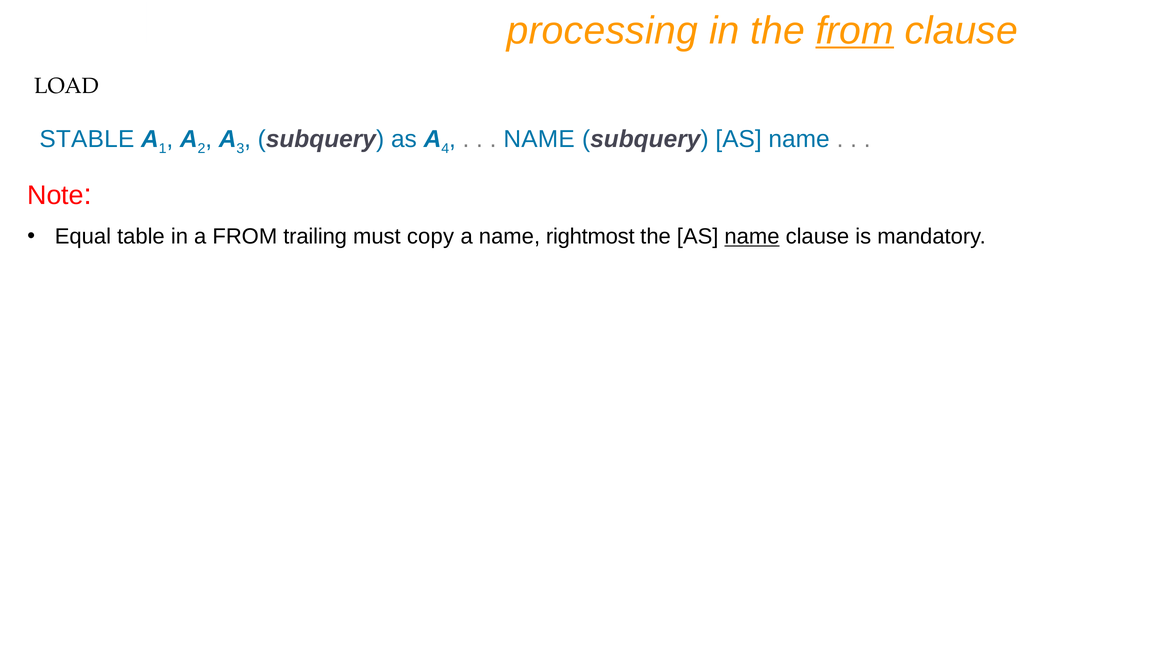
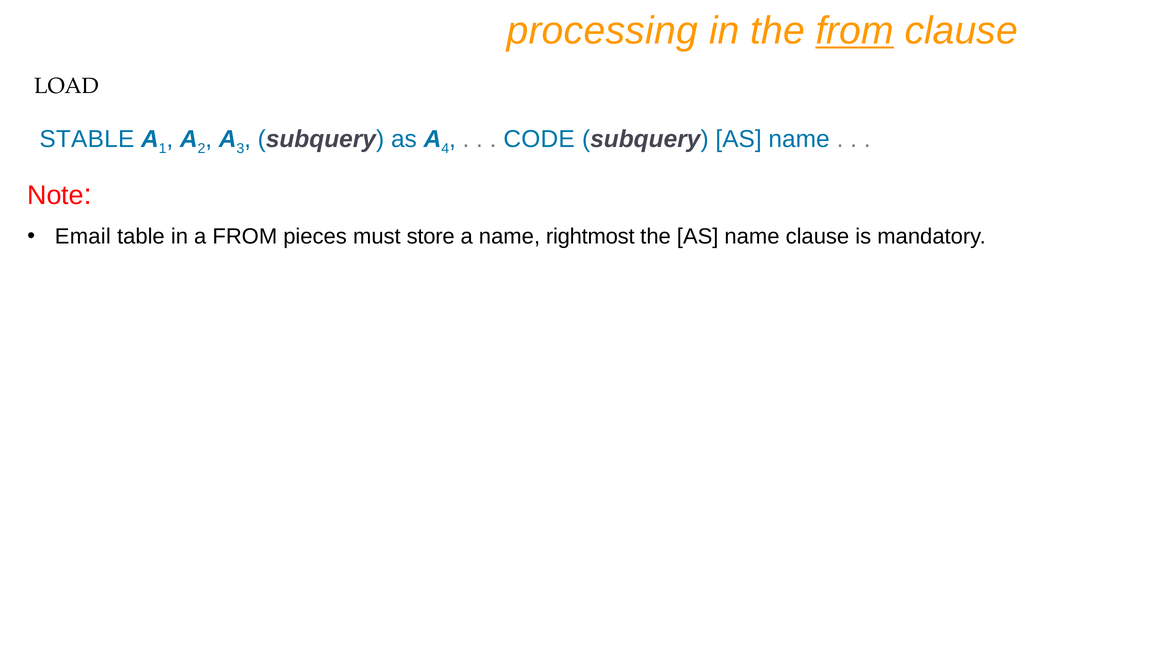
NAME at (539, 139): NAME -> CODE
Equal: Equal -> Email
trailing: trailing -> pieces
copy: copy -> store
name at (752, 237) underline: present -> none
